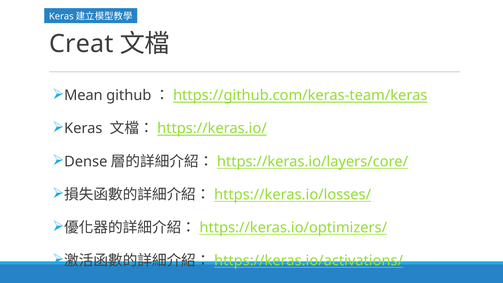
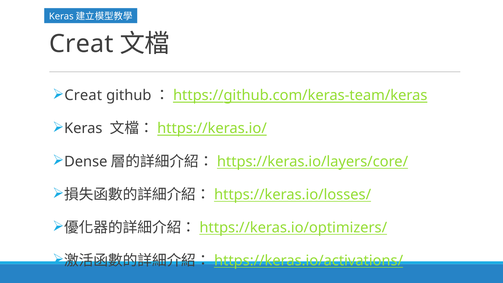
Mean at (83, 95): Mean -> Creat
